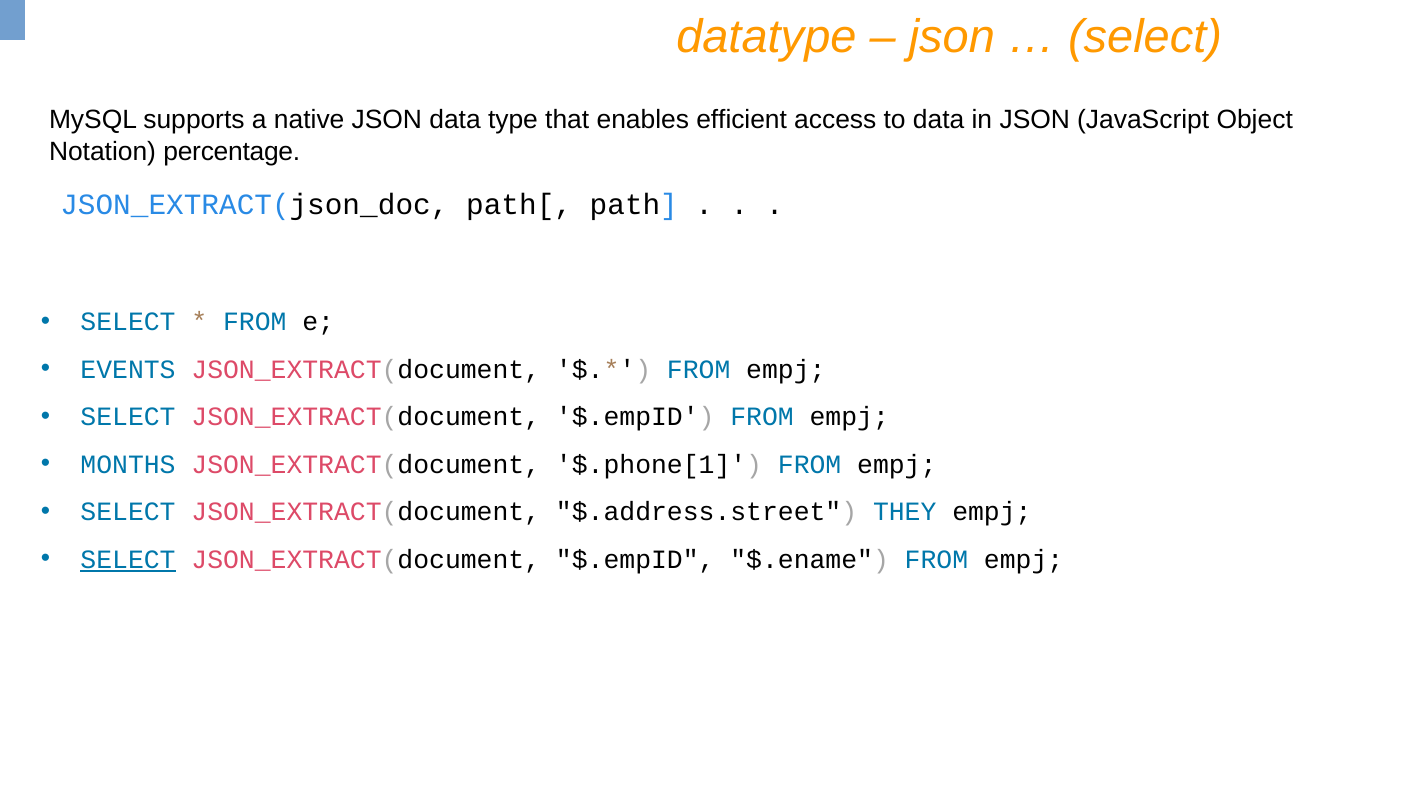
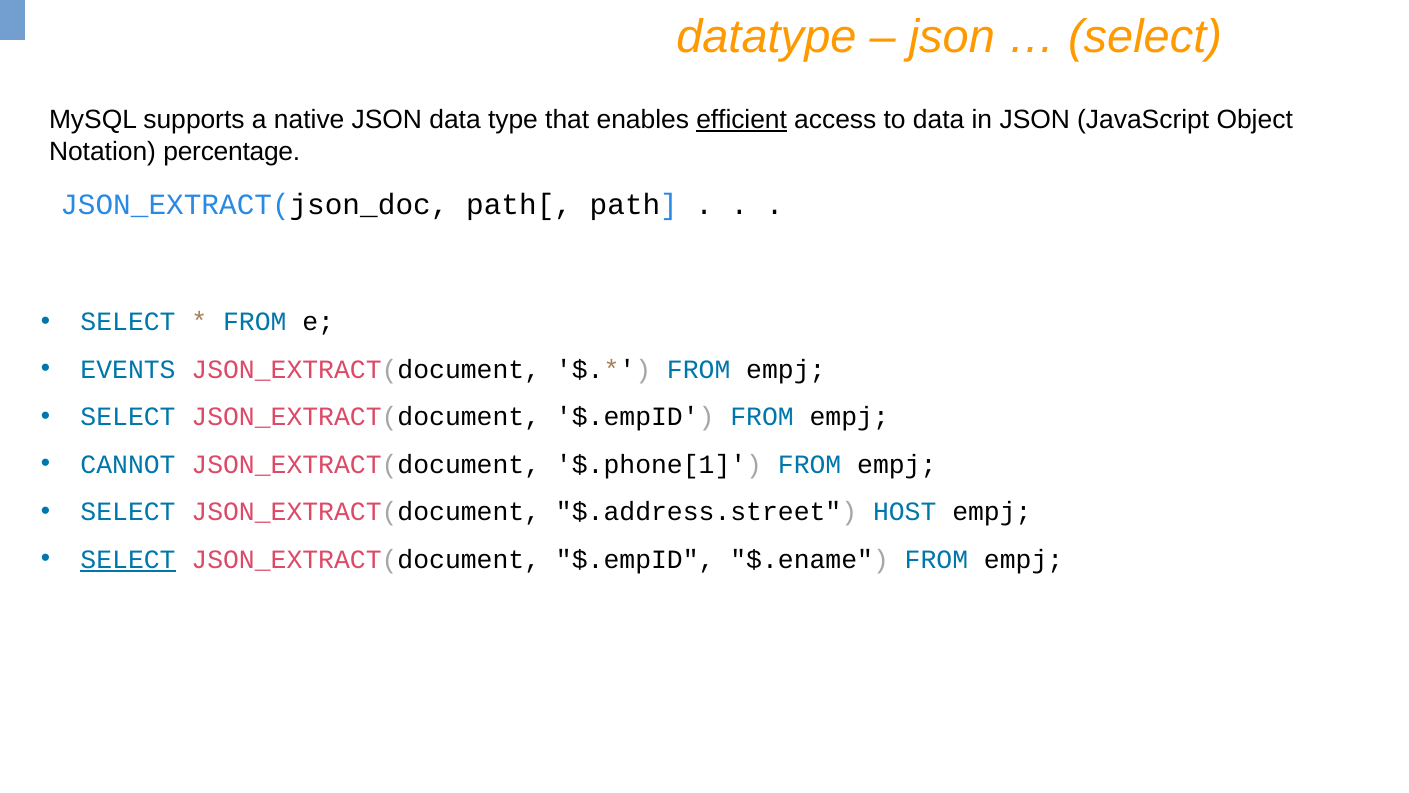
efficient underline: none -> present
MONTHS: MONTHS -> CANNOT
THEY: THEY -> HOST
